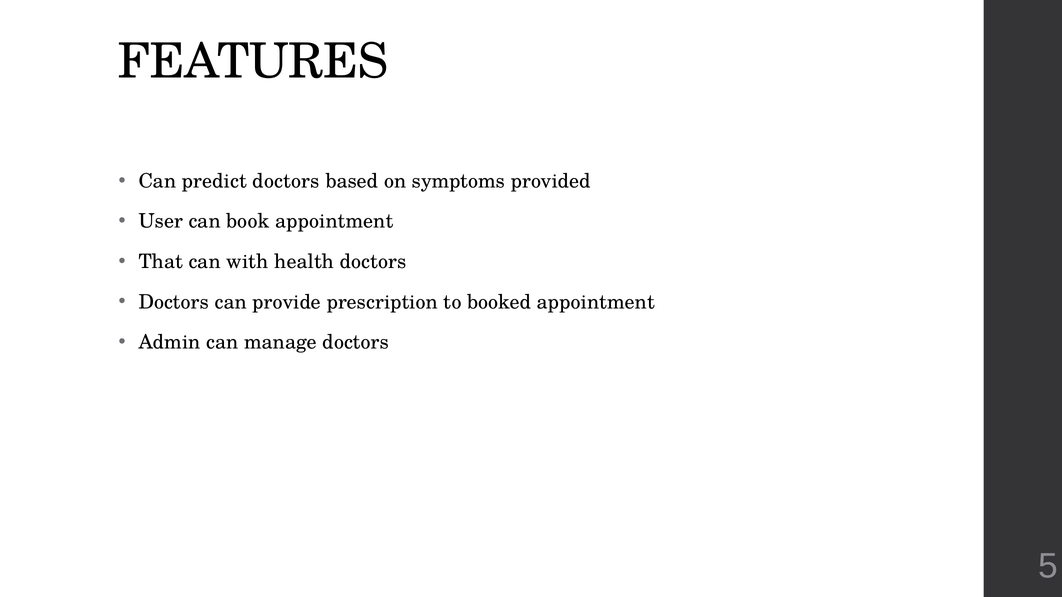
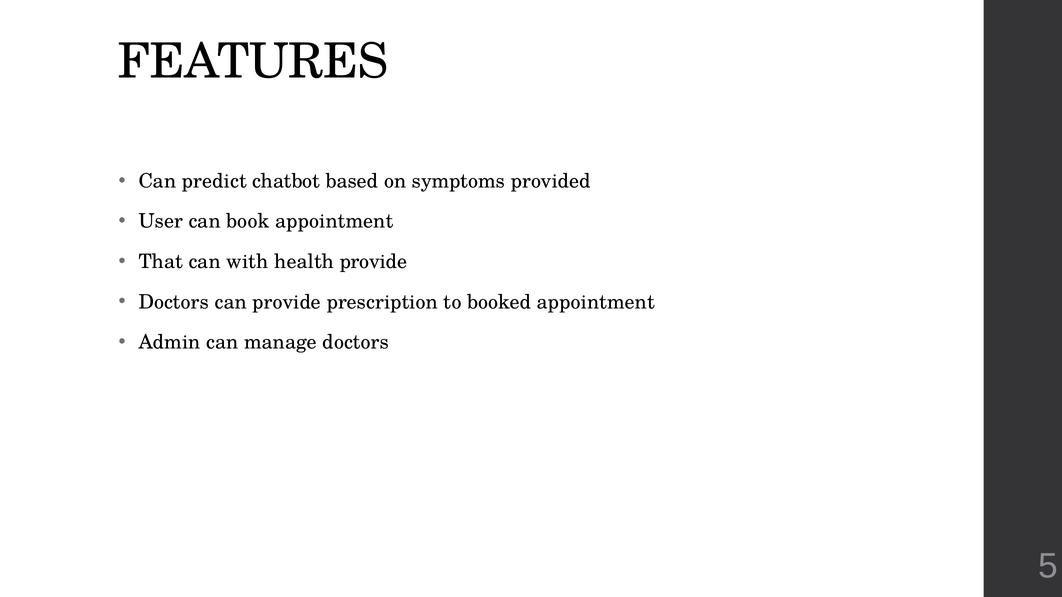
predict doctors: doctors -> chatbot
health doctors: doctors -> provide
